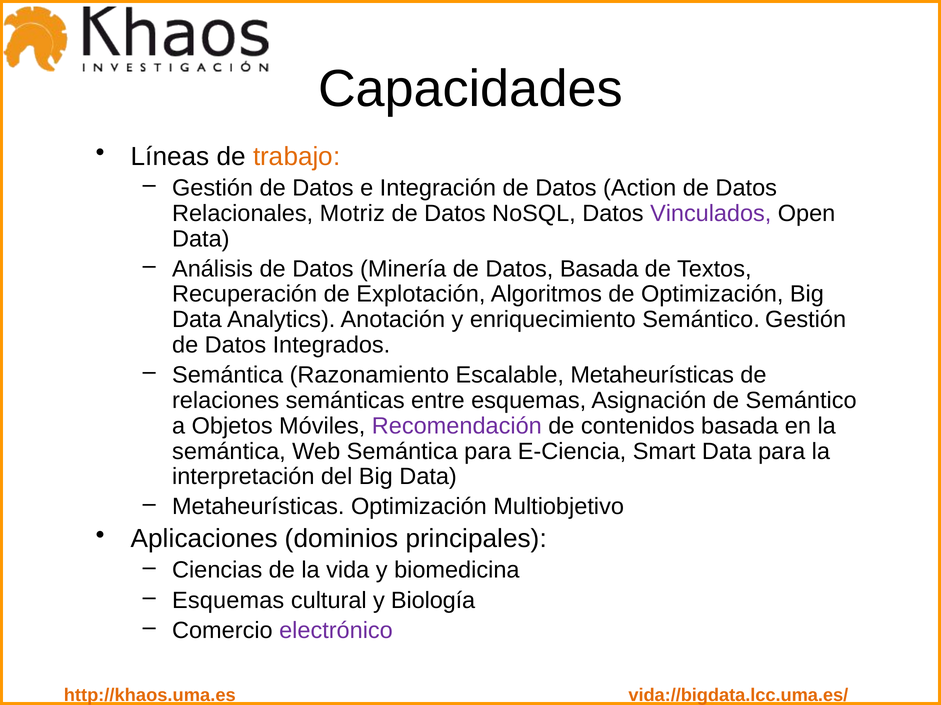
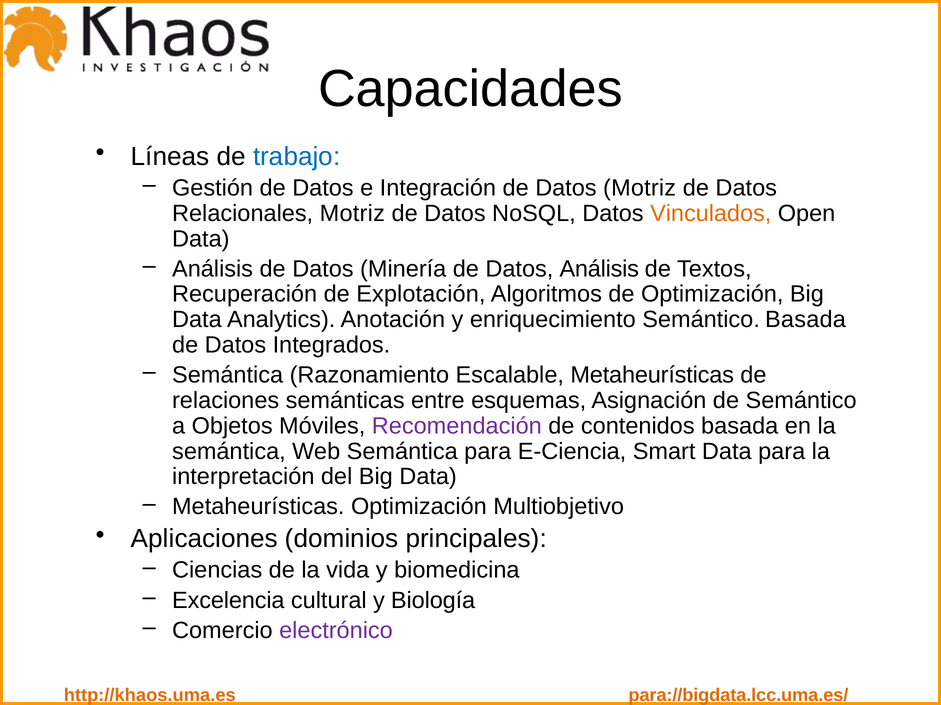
trabajo colour: orange -> blue
Datos Action: Action -> Motriz
Vinculados colour: purple -> orange
Datos Basada: Basada -> Análisis
Semántico Gestión: Gestión -> Basada
Esquemas at (228, 601): Esquemas -> Excelencia
vida://bigdata.lcc.uma.es/: vida://bigdata.lcc.uma.es/ -> para://bigdata.lcc.uma.es/
